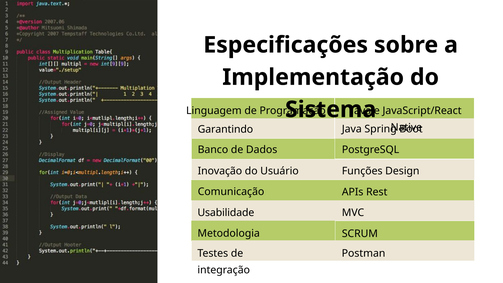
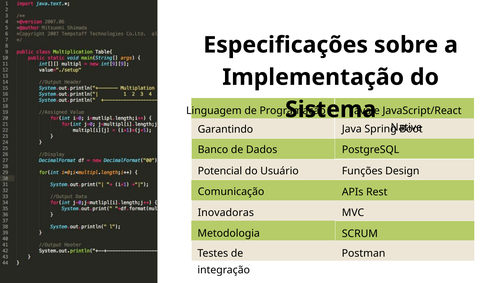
Inovação: Inovação -> Potencial
Usabilidade: Usabilidade -> Inovadoras
